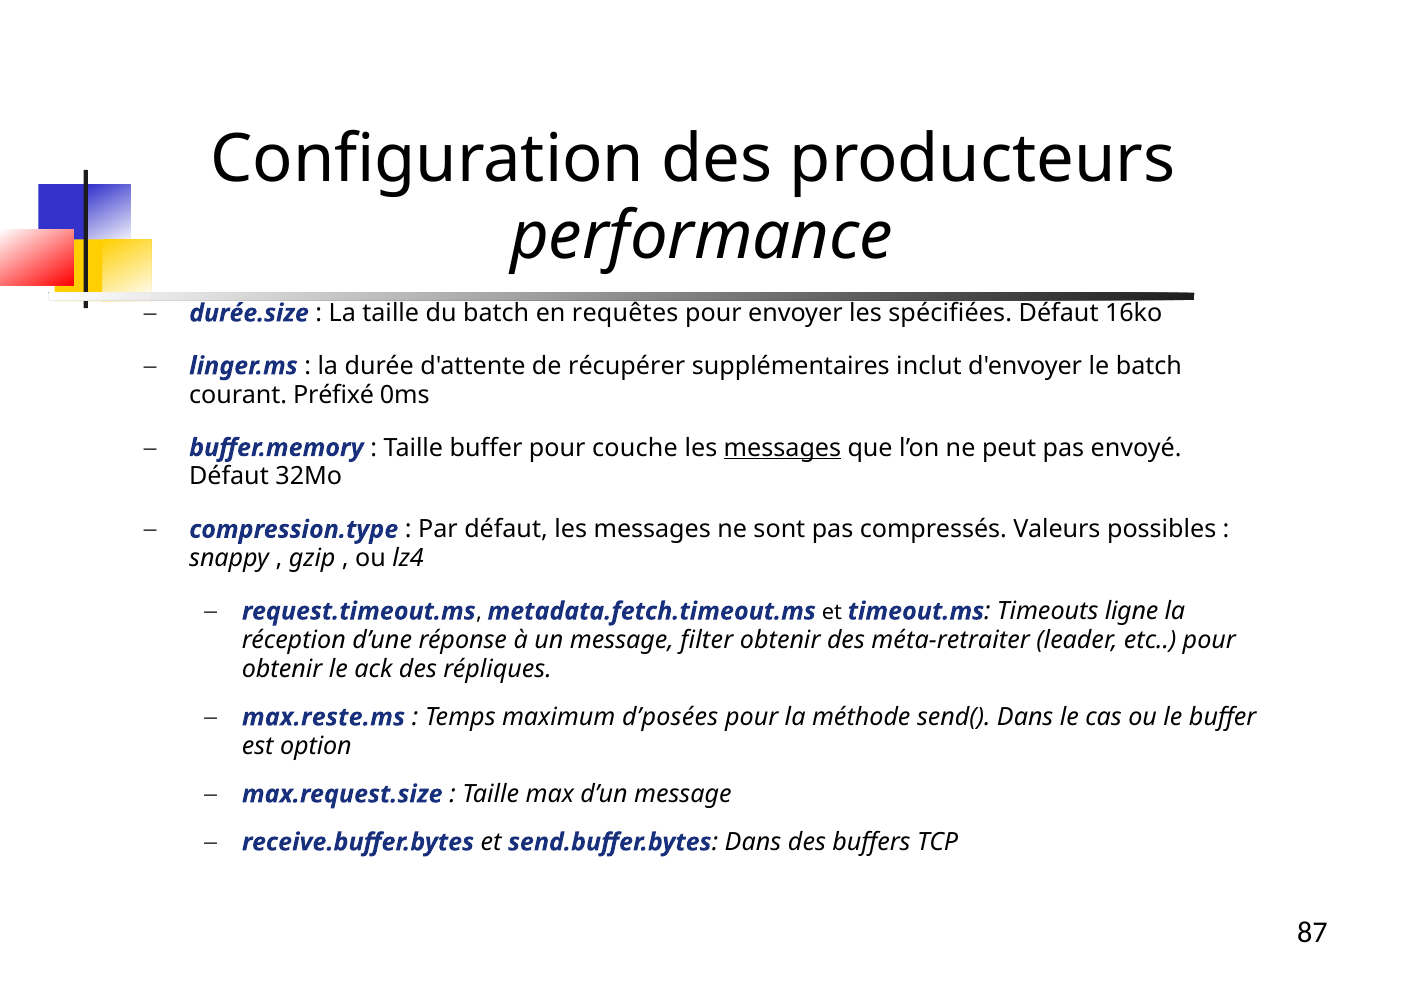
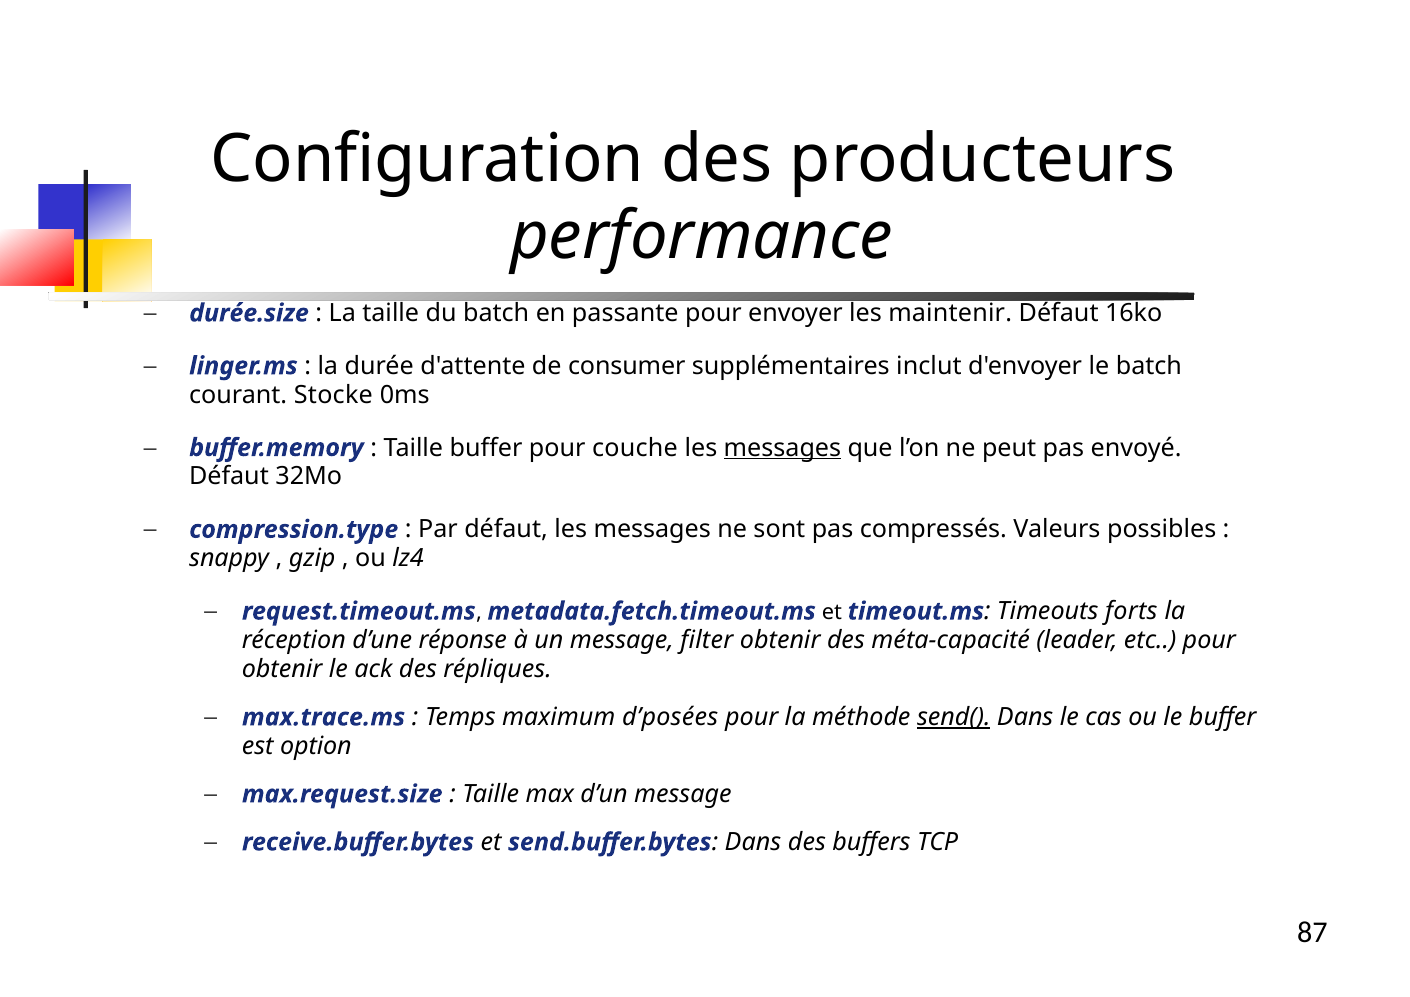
requêtes: requêtes -> passante
spécifiées: spécifiées -> maintenir
récupérer: récupérer -> consumer
Préfixé: Préfixé -> Stocke
ligne: ligne -> forts
méta-retraiter: méta-retraiter -> méta-capacité
max.reste.ms: max.reste.ms -> max.trace.ms
send( underline: none -> present
